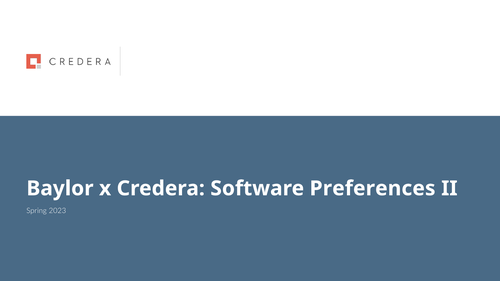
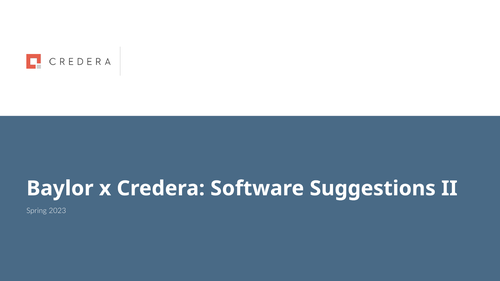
Preferences: Preferences -> Suggestions
